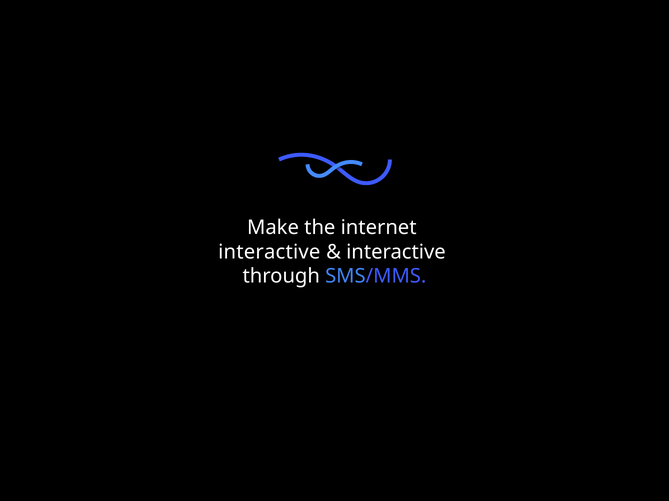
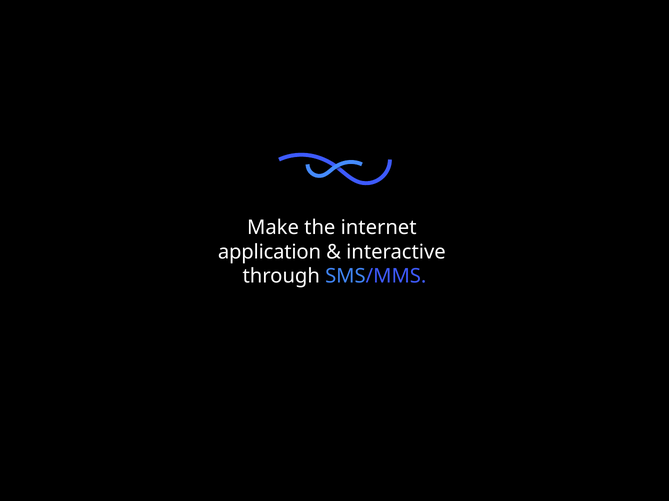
interactive at (269, 252): interactive -> application
